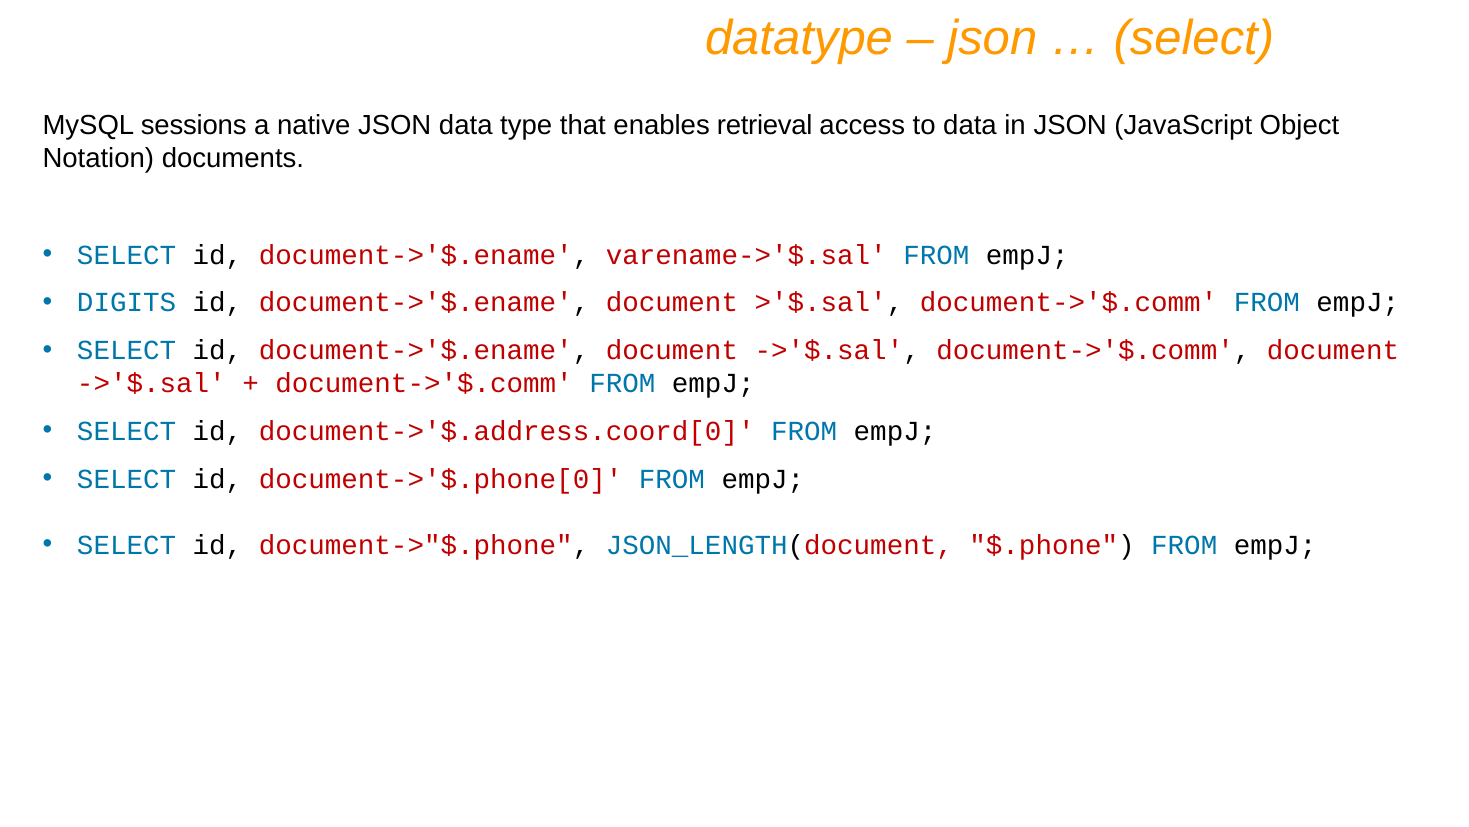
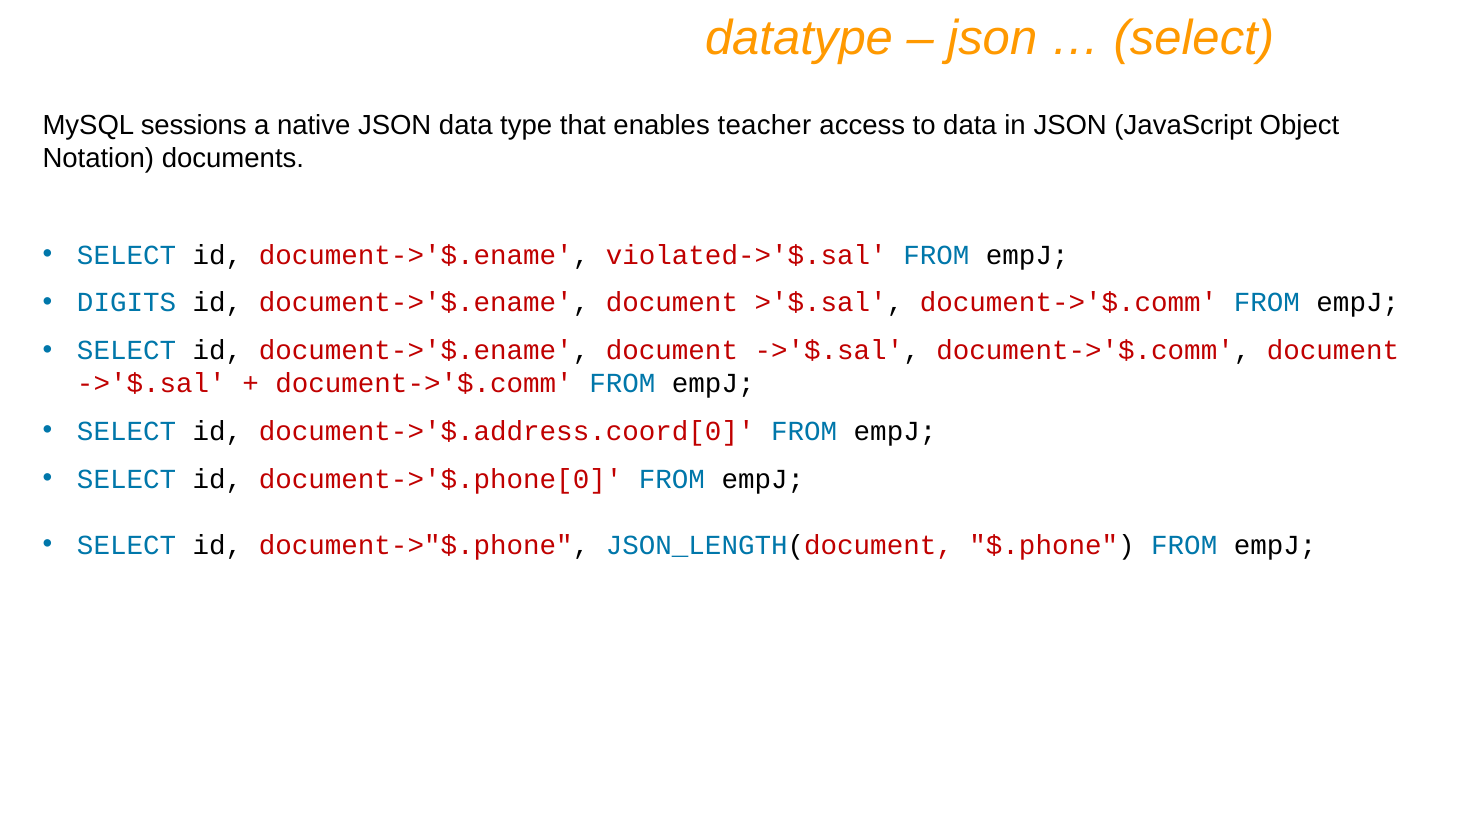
retrieval: retrieval -> teacher
varename->'$.sal: varename->'$.sal -> violated->'$.sal
